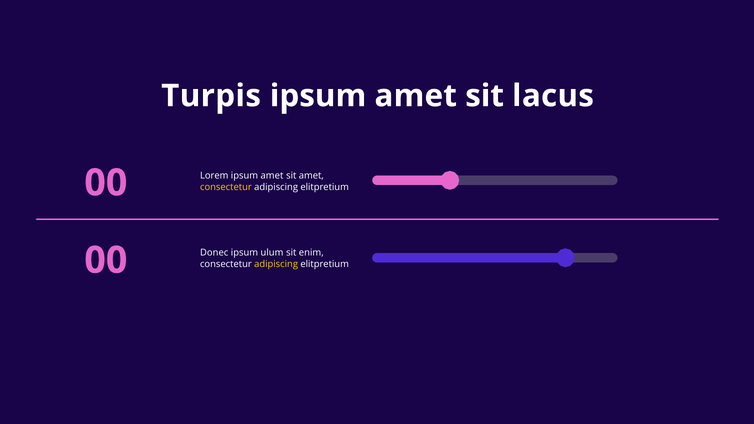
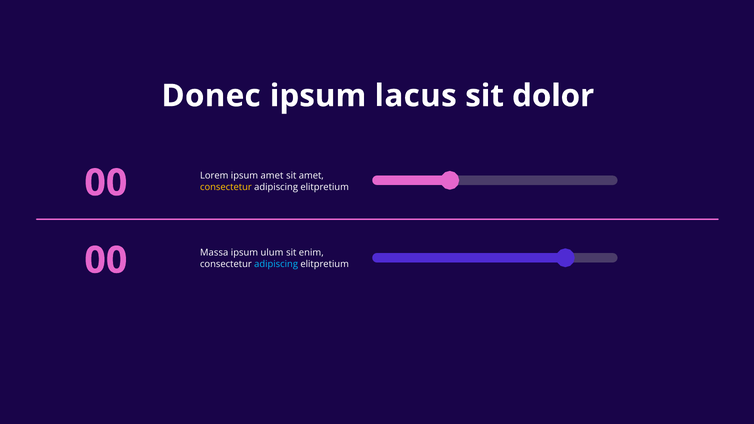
Turpis: Turpis -> Donec
amet at (416, 96): amet -> lacus
lacus: lacus -> dolor
Donec: Donec -> Massa
adipiscing at (276, 264) colour: yellow -> light blue
